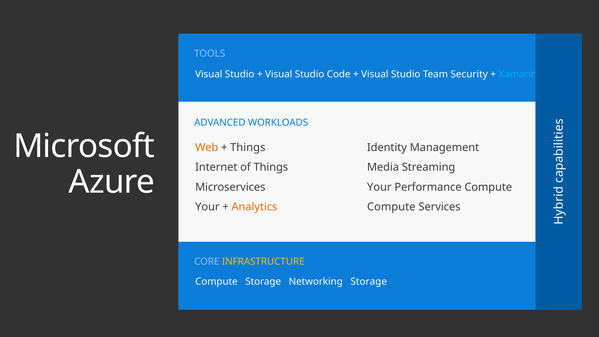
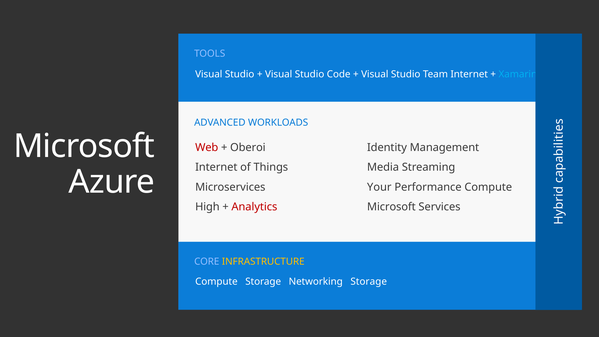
Team Security: Security -> Internet
Web colour: orange -> red
Things at (248, 147): Things -> Oberoi
Your at (207, 207): Your -> High
Analytics colour: orange -> red
Compute at (391, 207): Compute -> Microsoft
